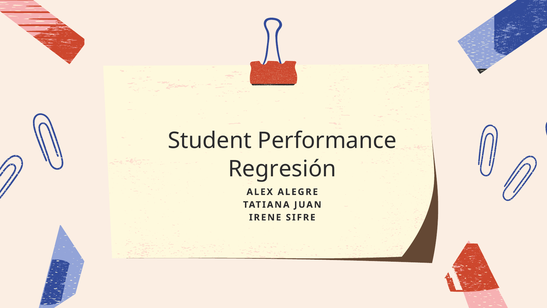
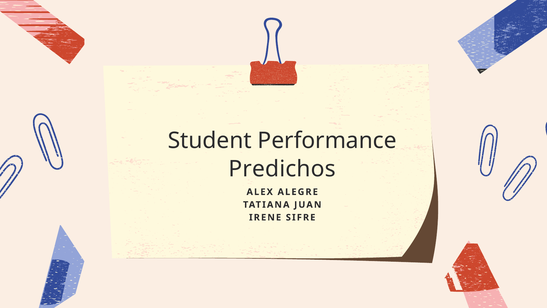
Regresión: Regresión -> Predichos
